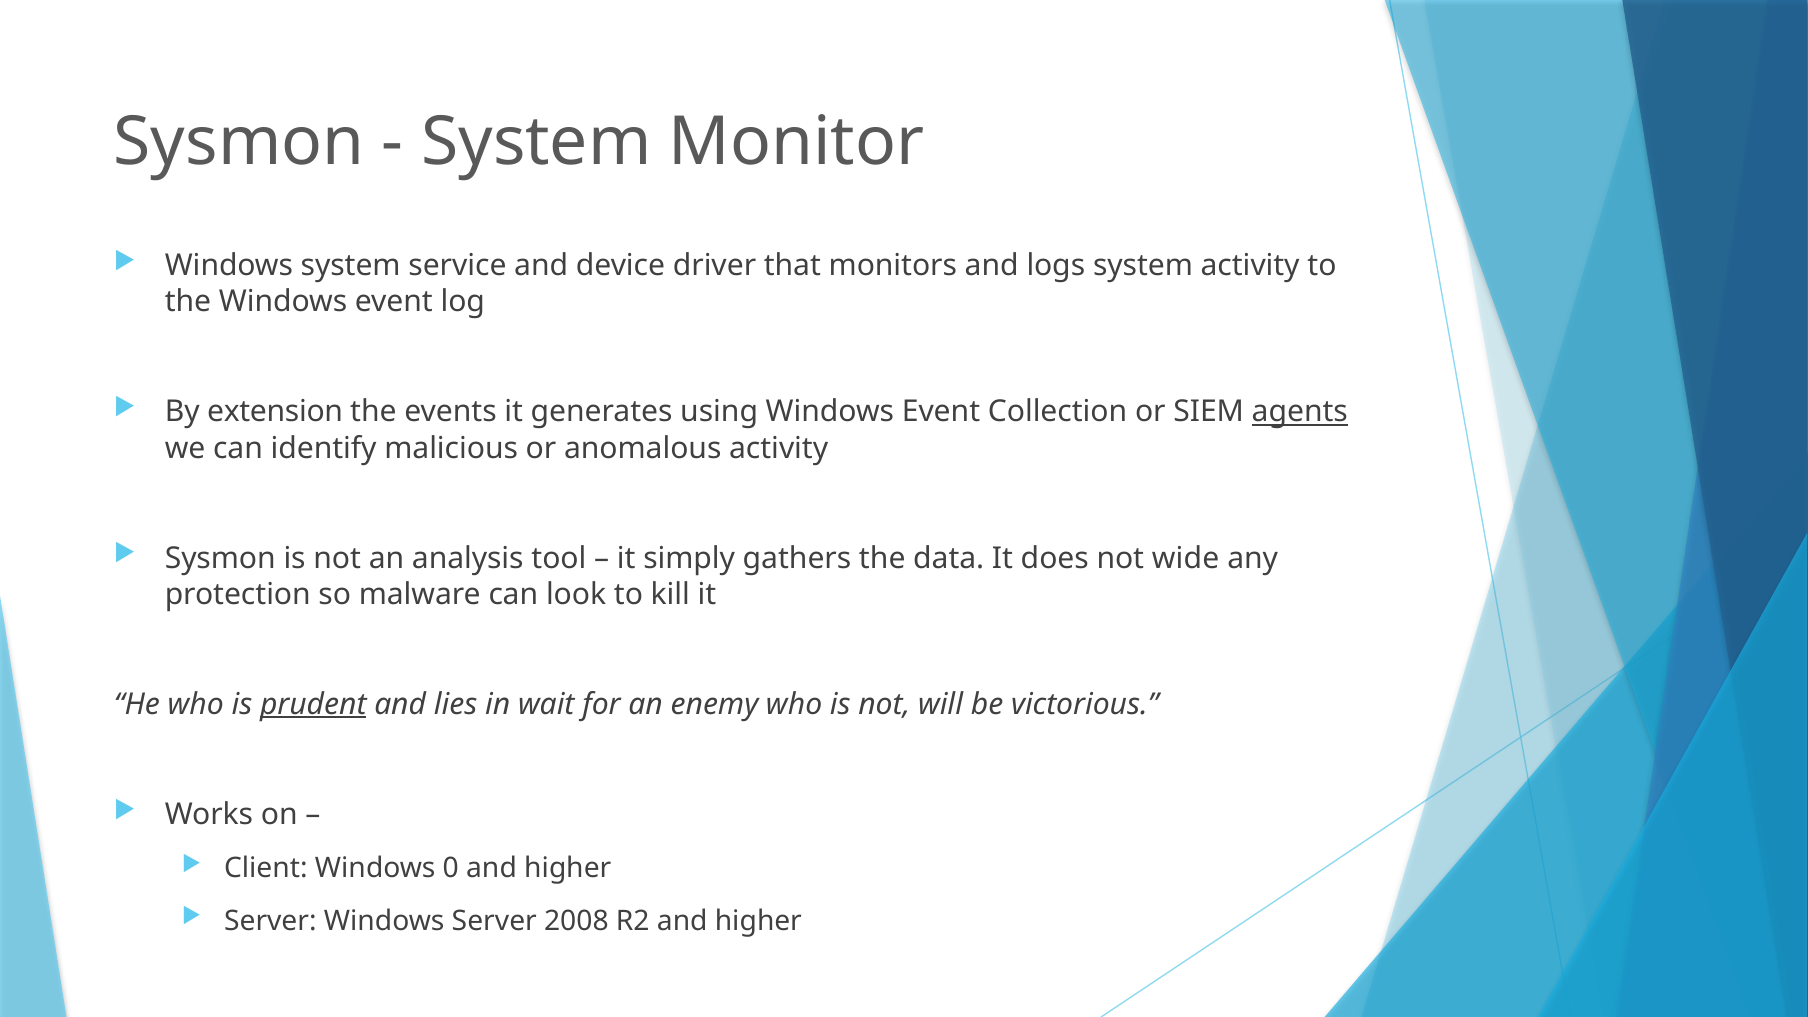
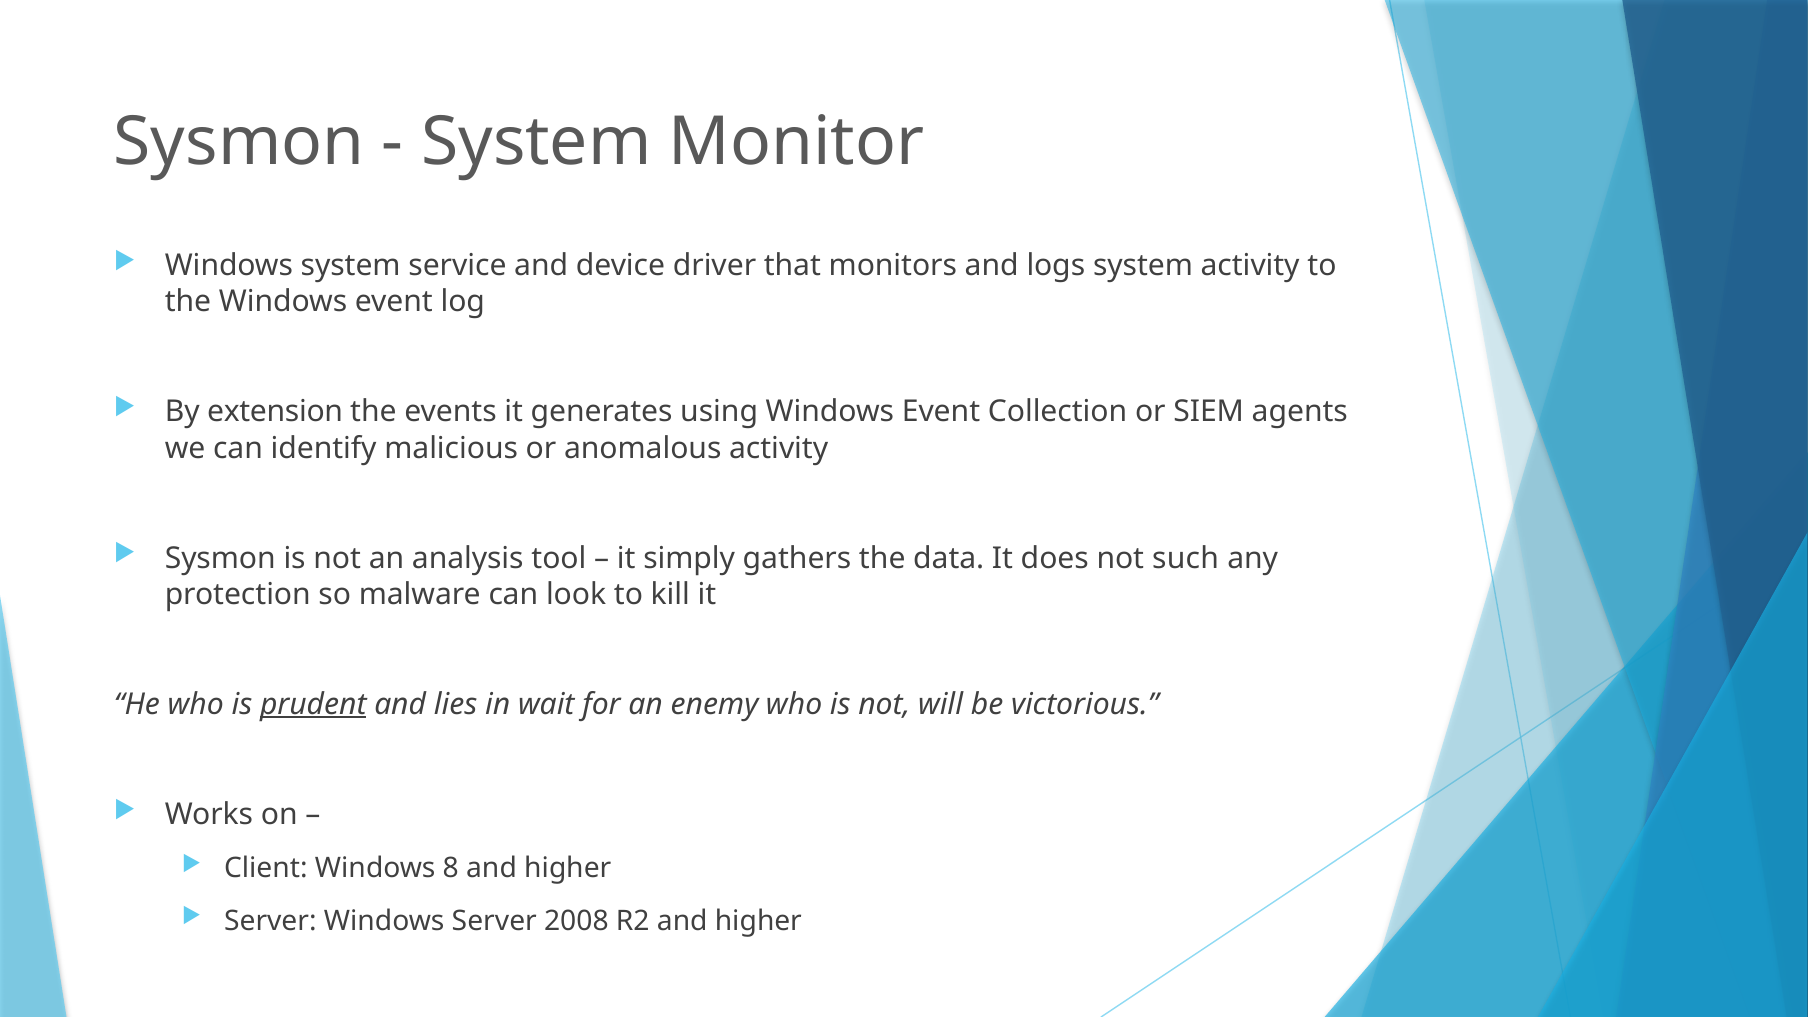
agents underline: present -> none
wide: wide -> such
0: 0 -> 8
